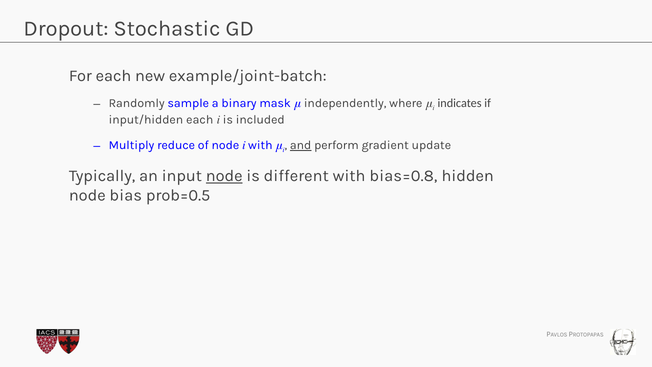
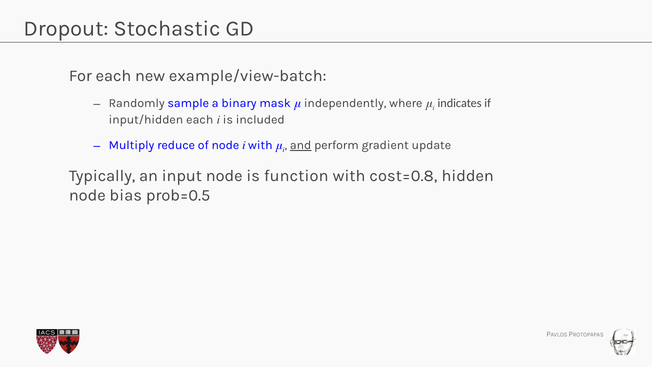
example/joint-batch: example/joint-batch -> example/view-batch
node at (224, 176) underline: present -> none
different: different -> function
bias=0.8: bias=0.8 -> cost=0.8
